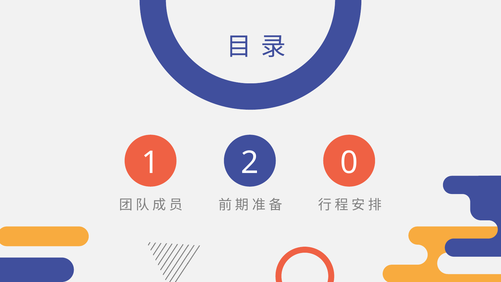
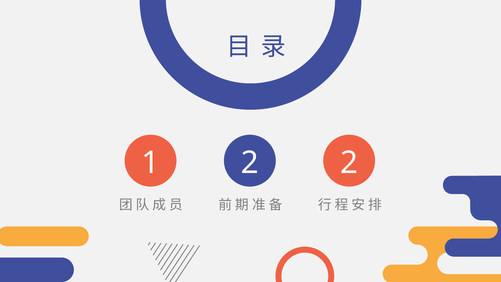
2 0: 0 -> 2
